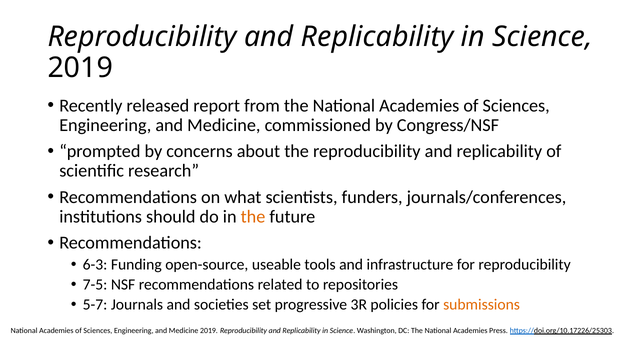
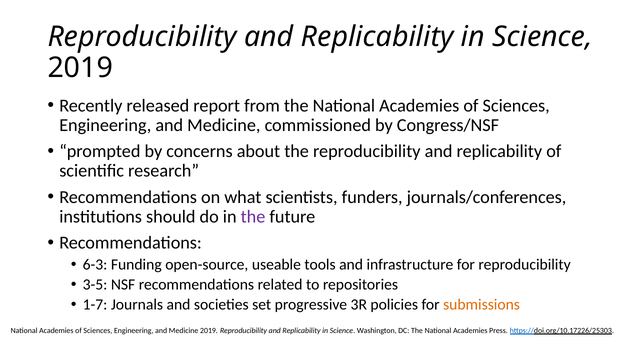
the at (253, 217) colour: orange -> purple
7-5: 7-5 -> 3-5
5-7: 5-7 -> 1-7
